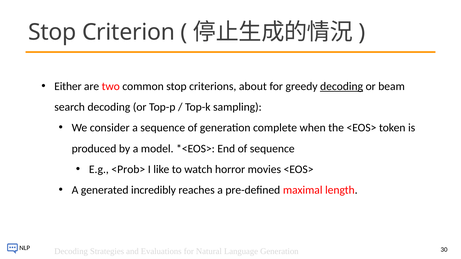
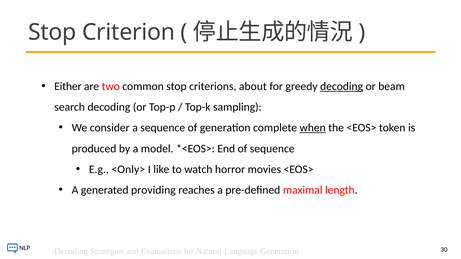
when underline: none -> present
<Prob>: <Prob> -> <Only>
incredibly: incredibly -> providing
